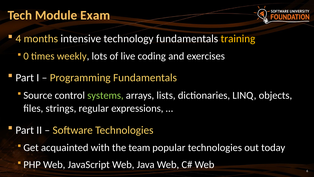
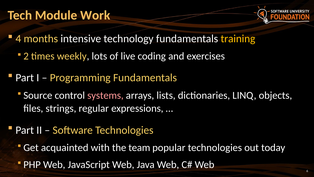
Exam: Exam -> Work
0: 0 -> 2
systems colour: light green -> pink
